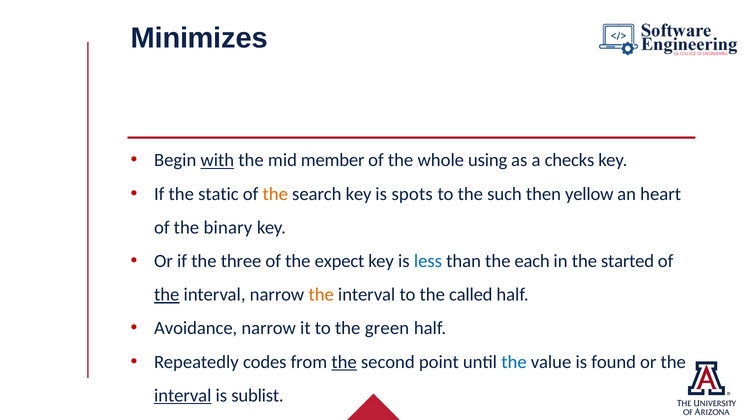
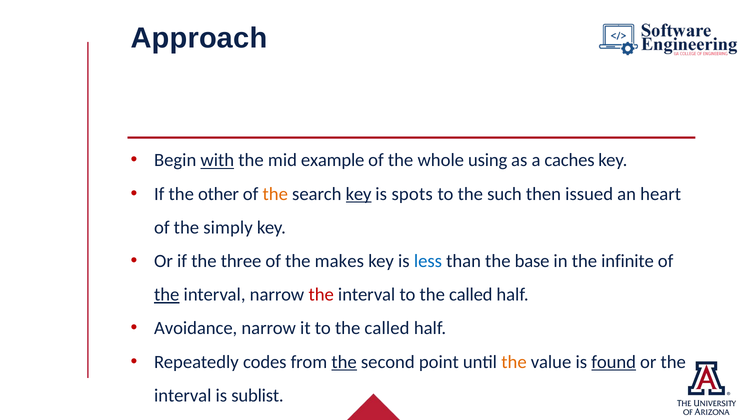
Minimizes: Minimizes -> Approach
member: member -> example
checks: checks -> caches
static: static -> other
key at (359, 194) underline: none -> present
yellow: yellow -> issued
binary: binary -> simply
expect: expect -> makes
each: each -> base
started: started -> infinite
the at (321, 295) colour: orange -> red
it to the green: green -> called
the at (514, 362) colour: blue -> orange
found underline: none -> present
interval at (183, 396) underline: present -> none
